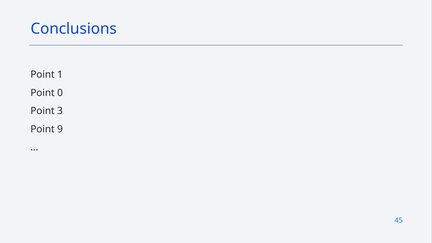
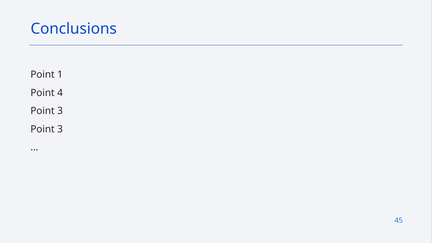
0: 0 -> 4
9 at (60, 129): 9 -> 3
